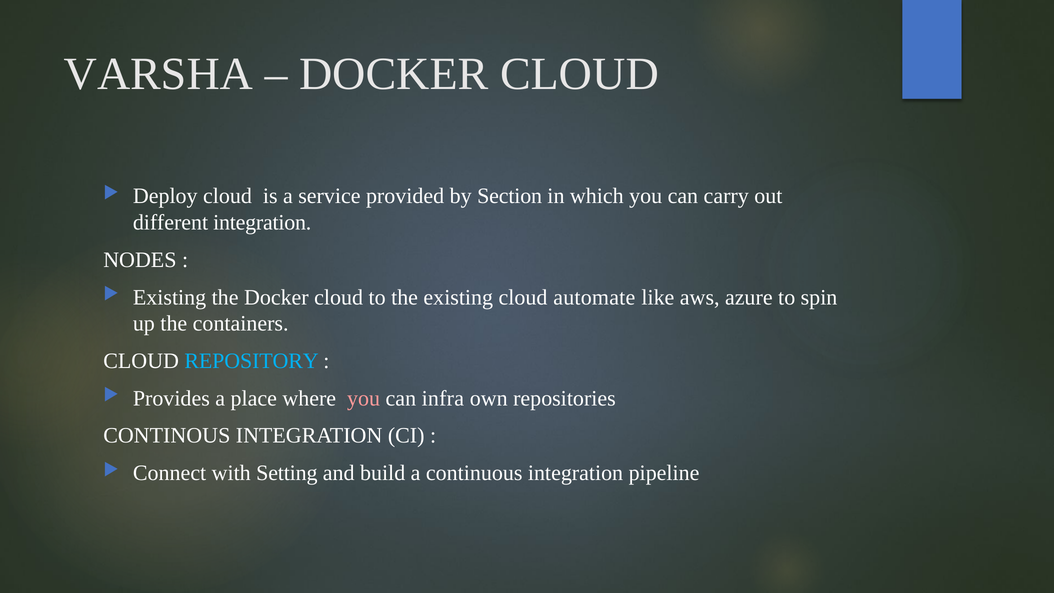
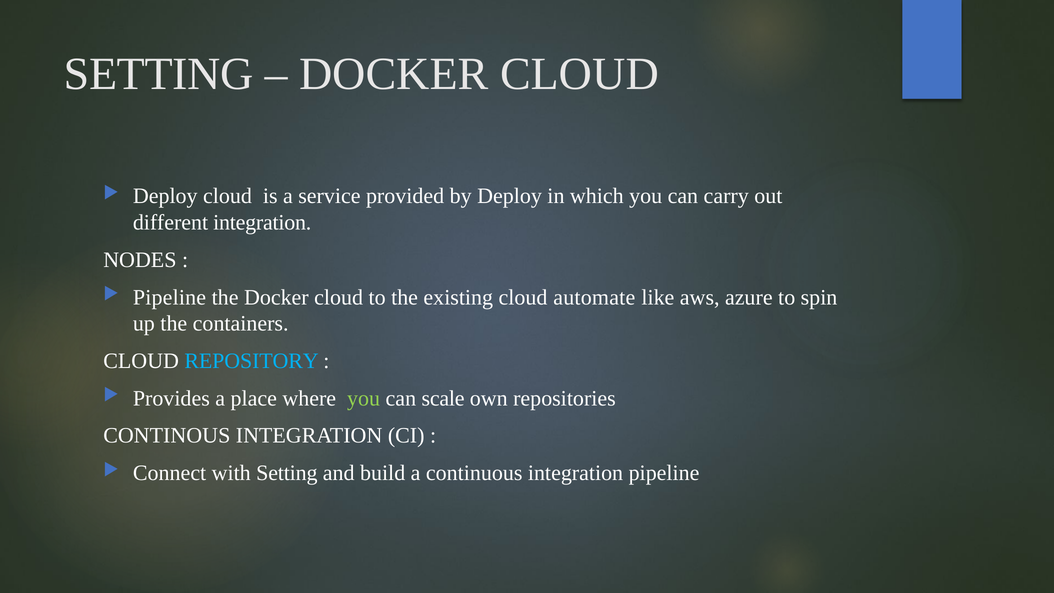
VARSHA at (158, 74): VARSHA -> SETTING
by Section: Section -> Deploy
Existing at (170, 297): Existing -> Pipeline
you at (364, 398) colour: pink -> light green
infra: infra -> scale
